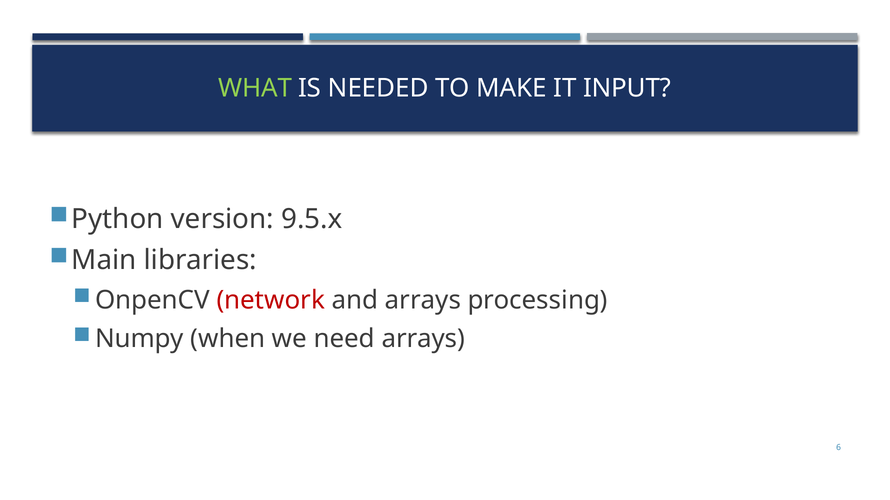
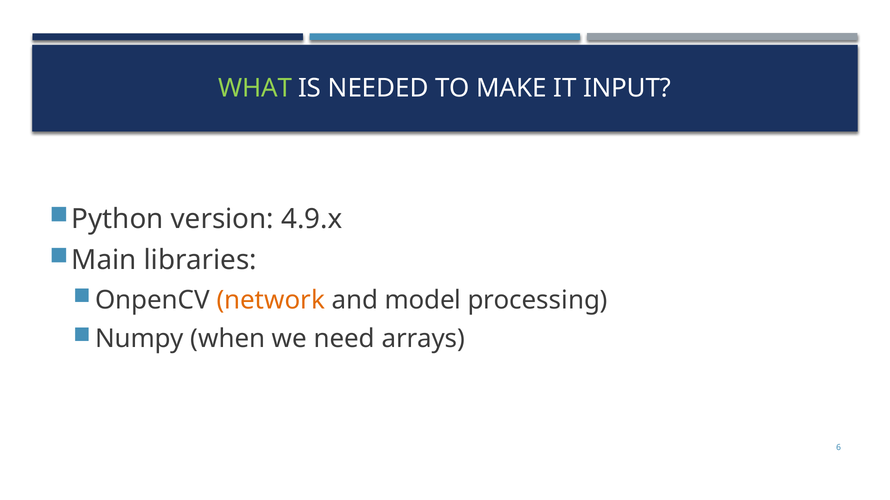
9.5.x: 9.5.x -> 4.9.x
network colour: red -> orange
and arrays: arrays -> model
